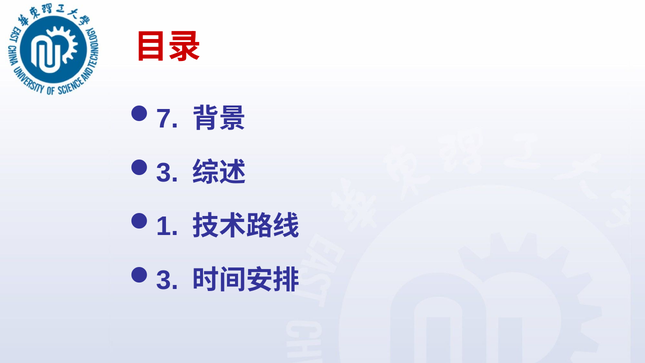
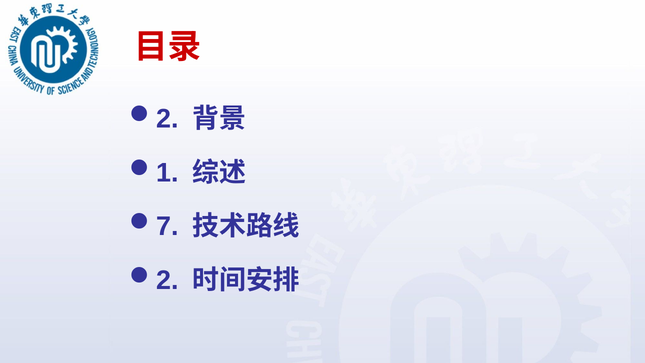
7 at (167, 119): 7 -> 2
3 at (167, 173): 3 -> 1
1: 1 -> 7
3 at (167, 280): 3 -> 2
